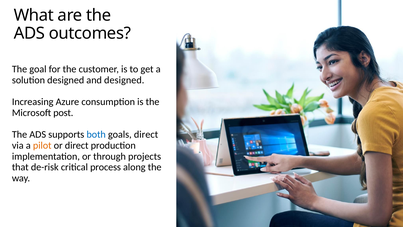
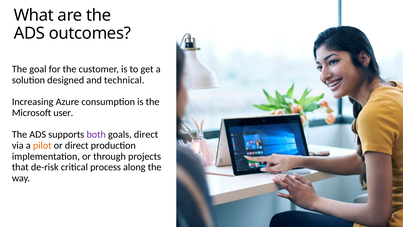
and designed: designed -> technical
post: post -> user
both colour: blue -> purple
